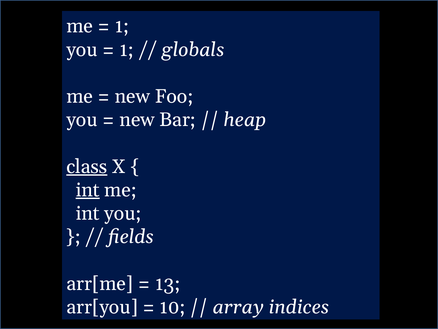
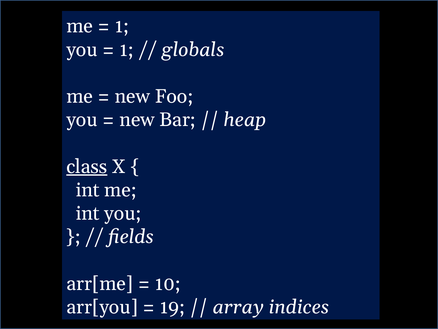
int at (88, 190) underline: present -> none
13: 13 -> 10
10: 10 -> 19
